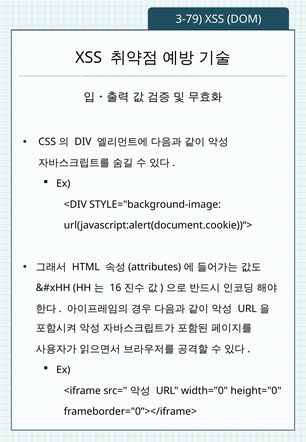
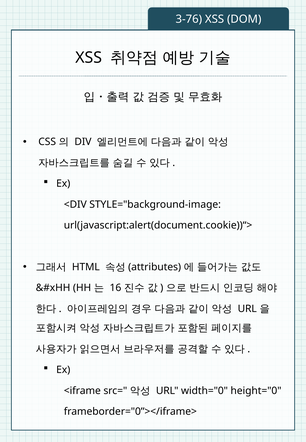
3-79: 3-79 -> 3-76
